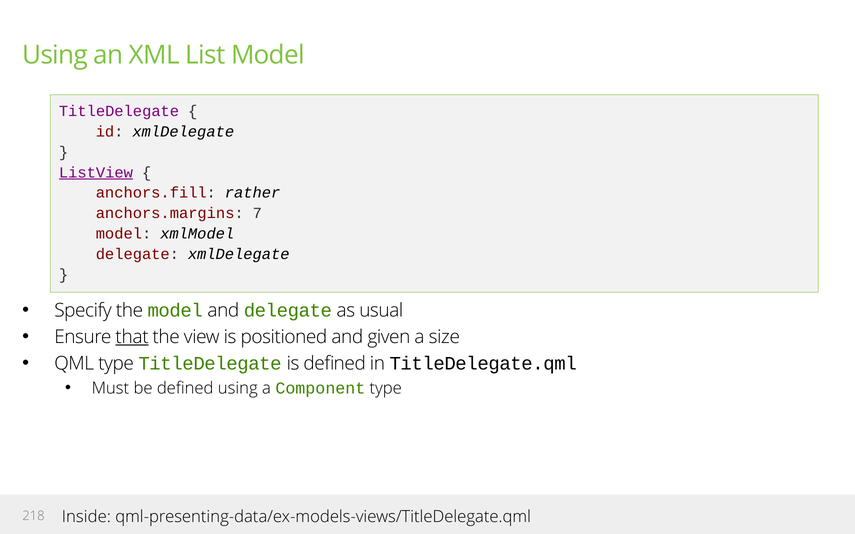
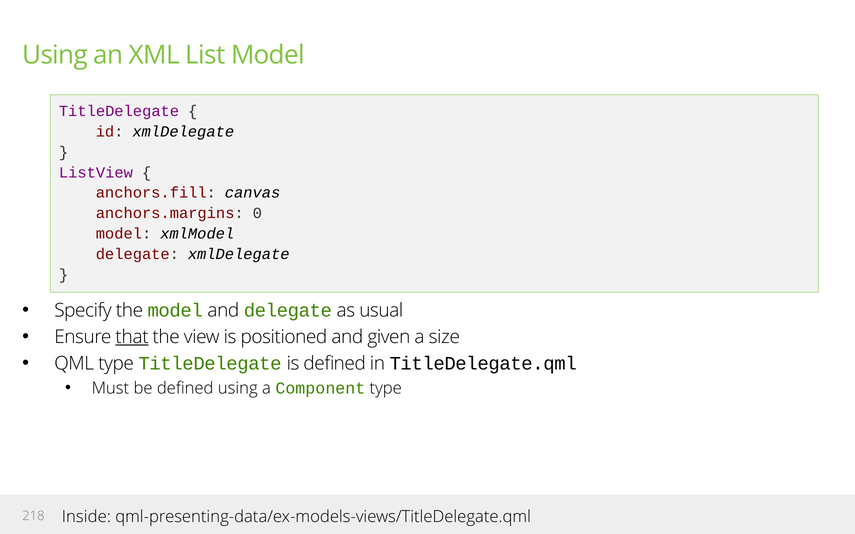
ListView underline: present -> none
rather: rather -> canvas
7: 7 -> 0
